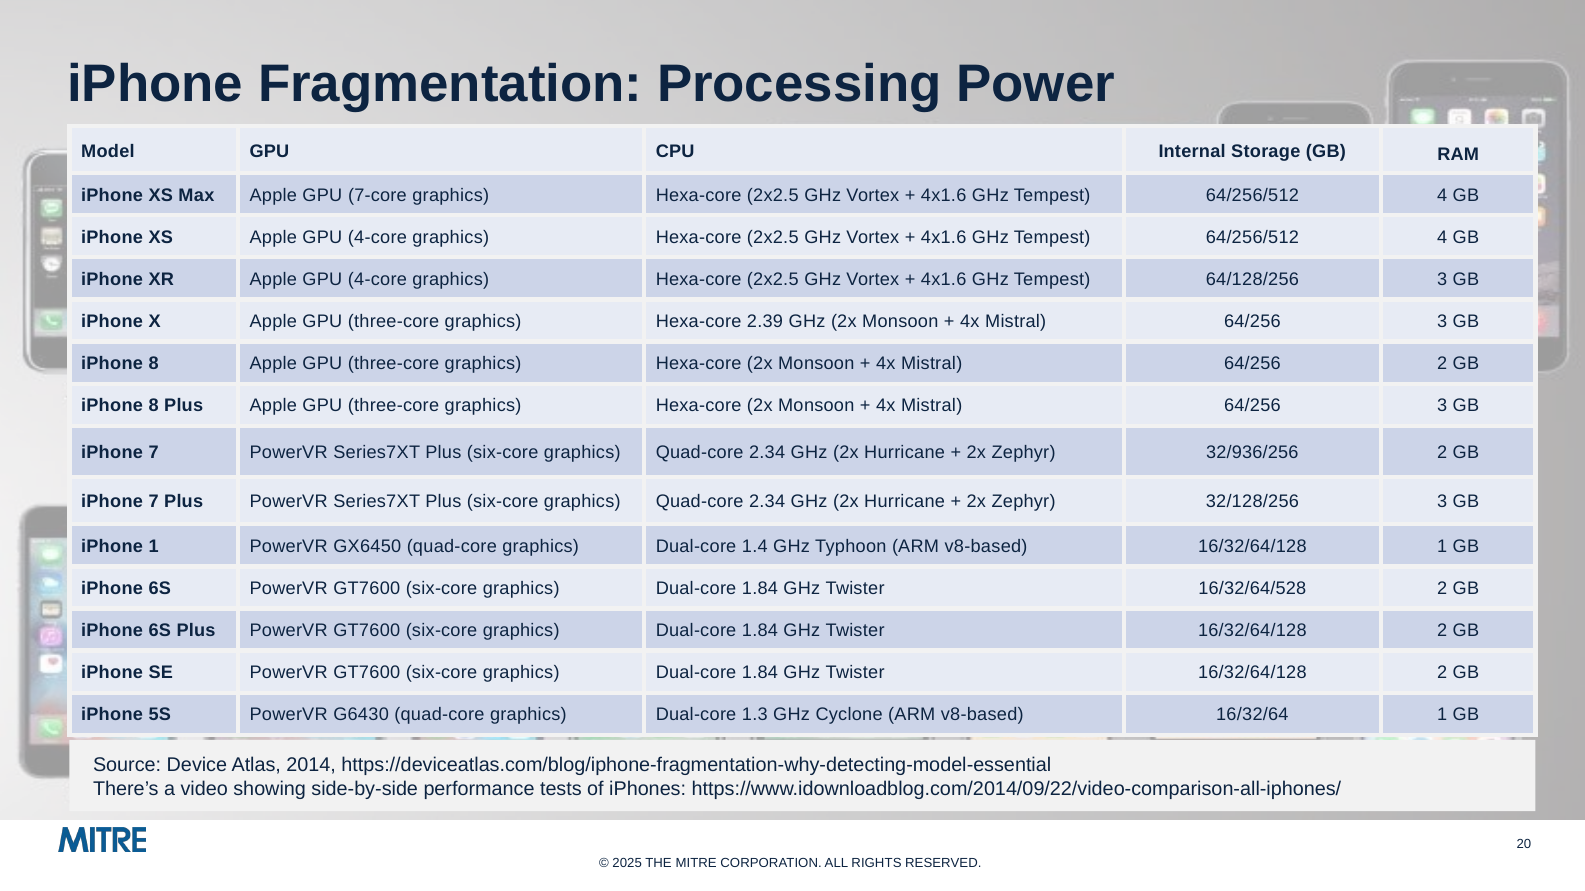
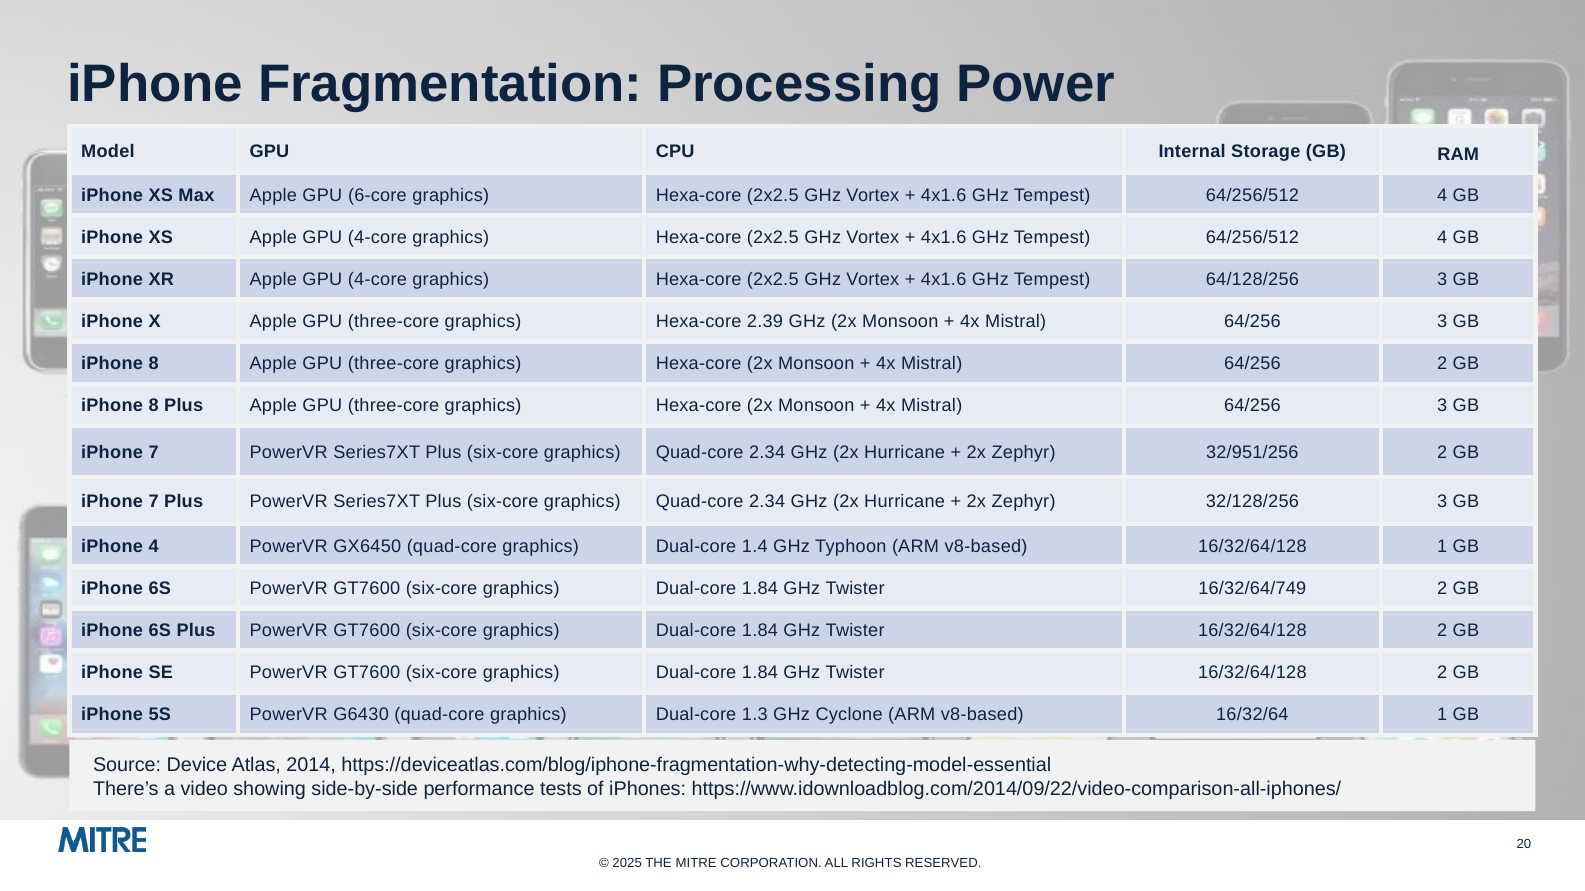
7-core: 7-core -> 6-core
32/936/256: 32/936/256 -> 32/951/256
iPhone 1: 1 -> 4
16/32/64/528: 16/32/64/528 -> 16/32/64/749
